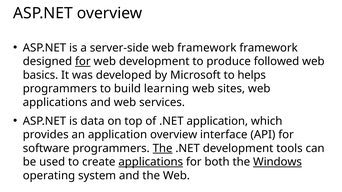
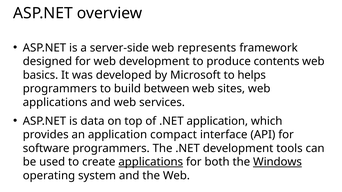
web framework: framework -> represents
for at (83, 62) underline: present -> none
followed: followed -> contents
learning: learning -> between
application overview: overview -> compact
The at (163, 149) underline: present -> none
